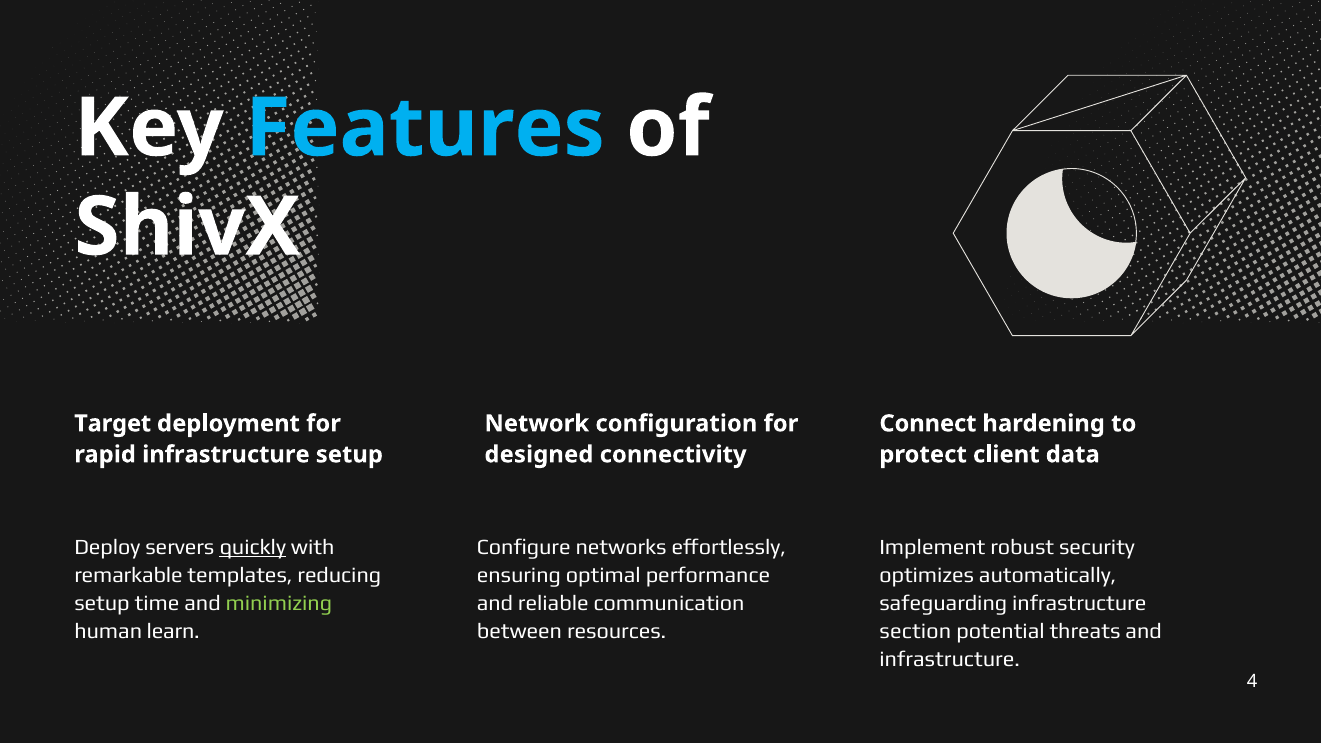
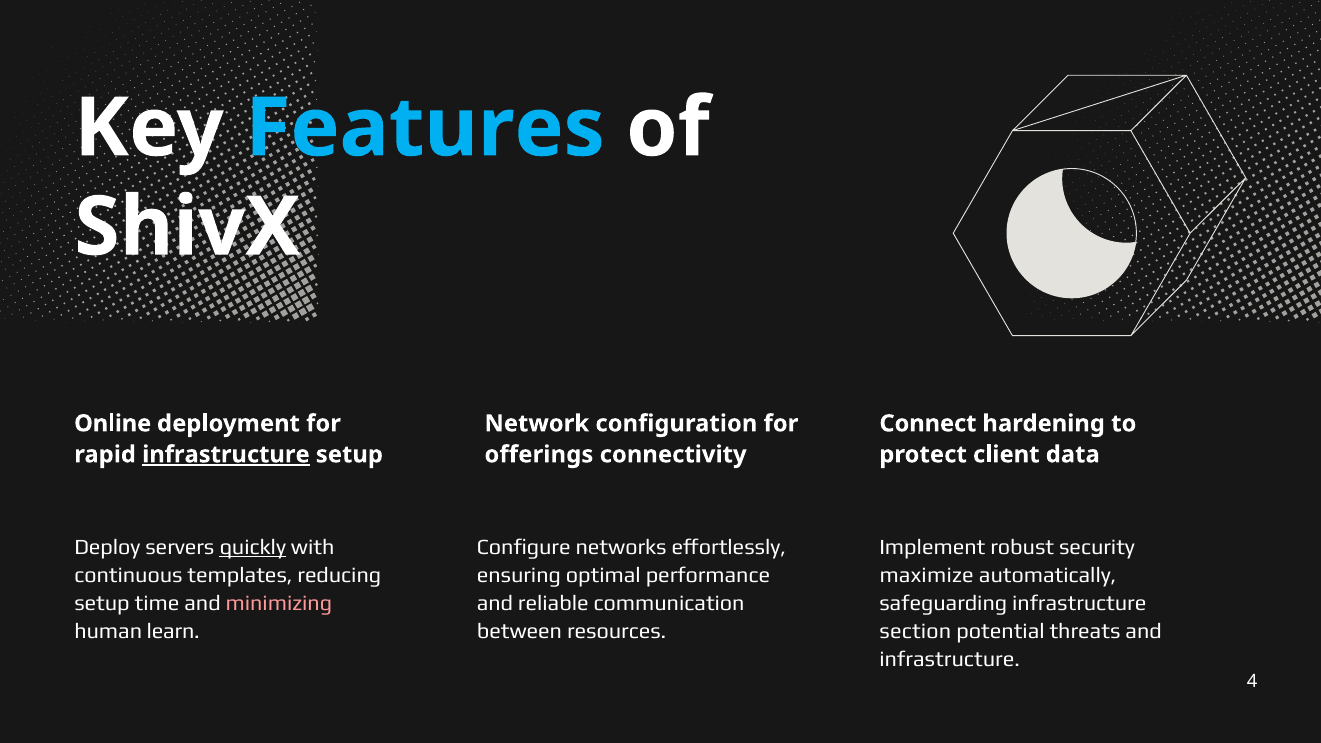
Target: Target -> Online
infrastructure at (226, 455) underline: none -> present
designed: designed -> offerings
remarkable: remarkable -> continuous
optimizes: optimizes -> maximize
minimizing colour: light green -> pink
